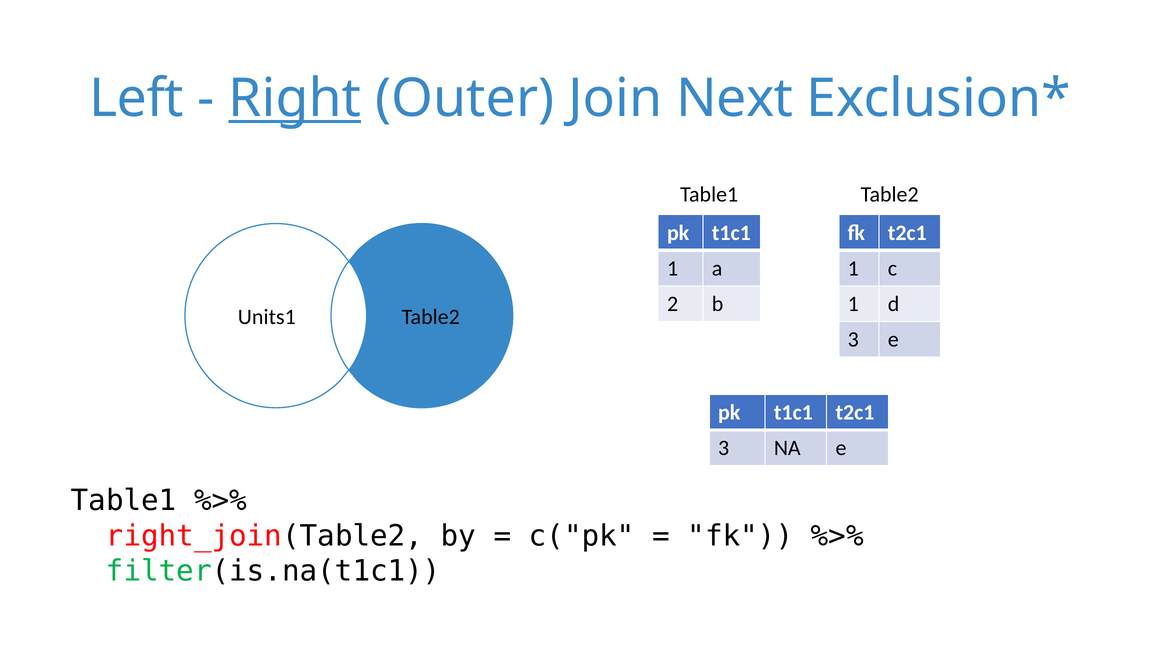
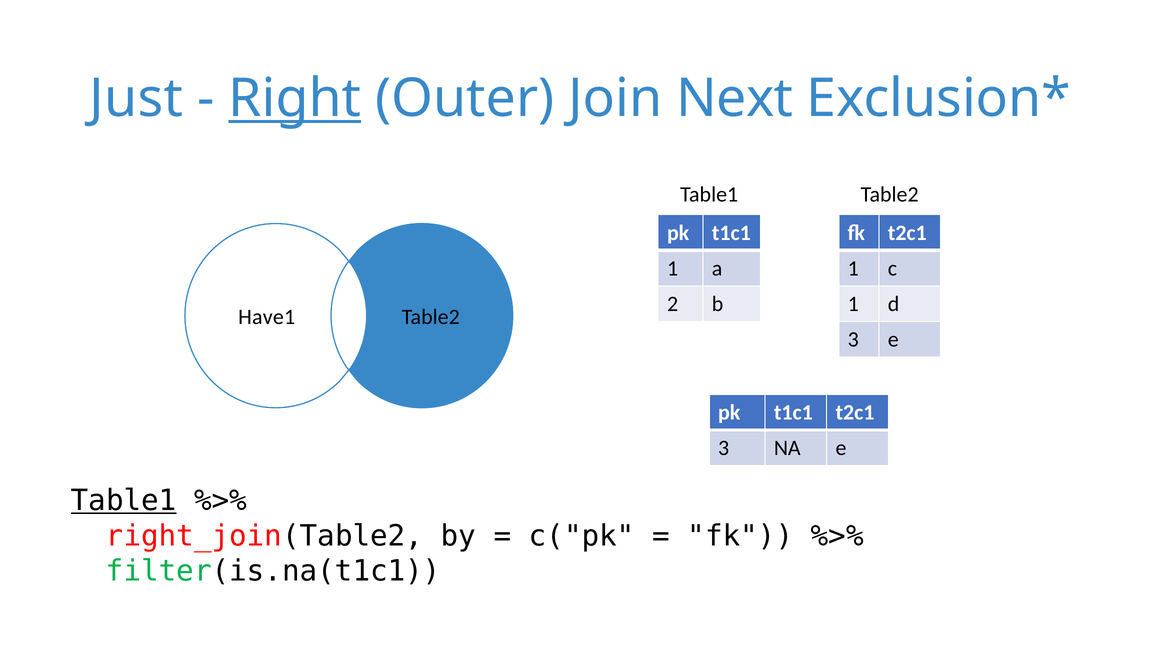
Left: Left -> Just
Units1: Units1 -> Have1
Table1 at (124, 501) underline: none -> present
